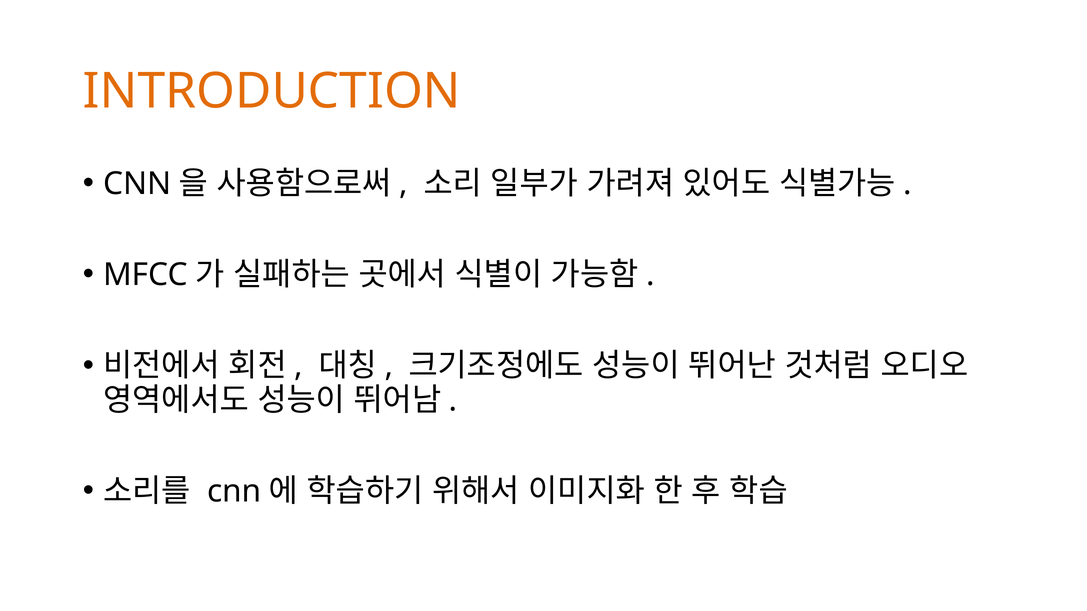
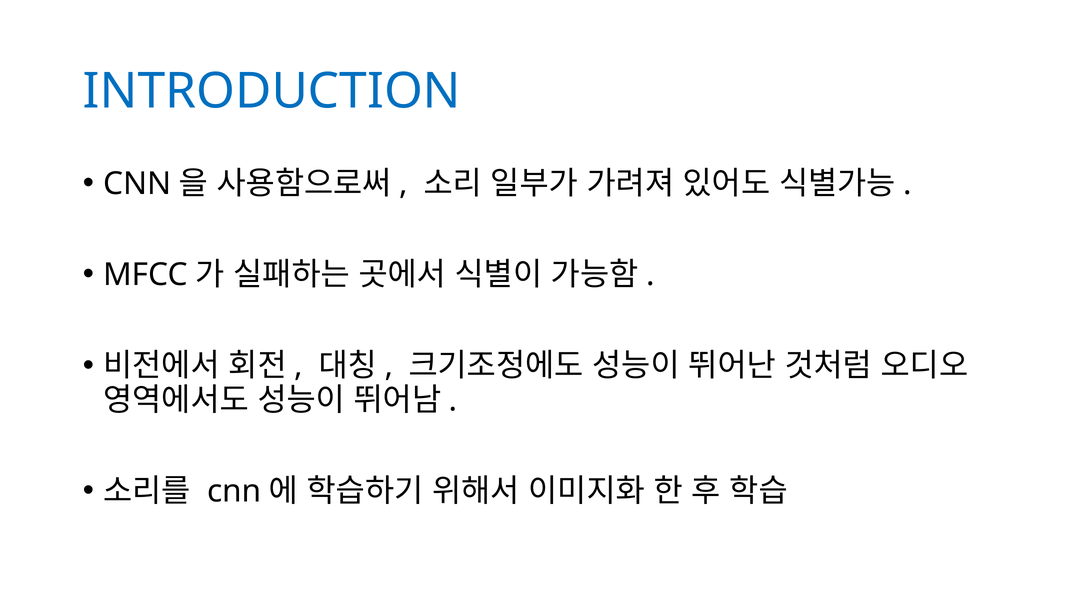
INTRODUCTION colour: orange -> blue
